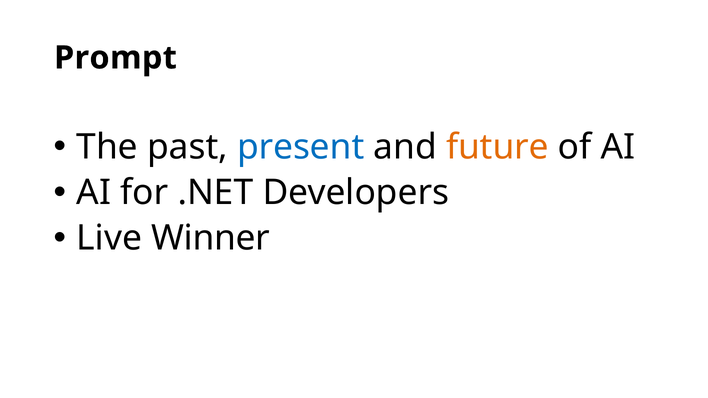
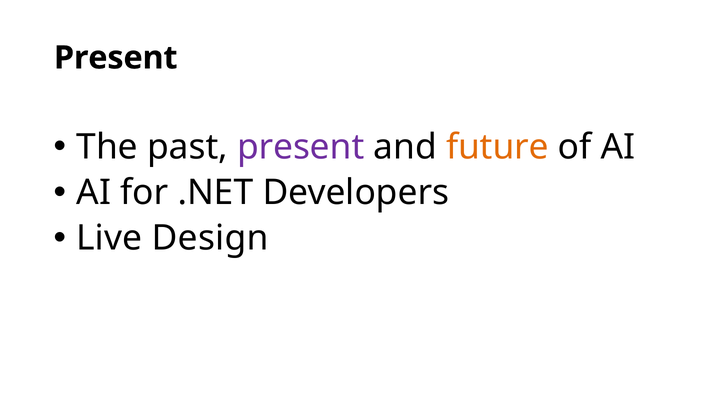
Prompt at (115, 58): Prompt -> Present
present at (301, 147) colour: blue -> purple
Winner: Winner -> Design
